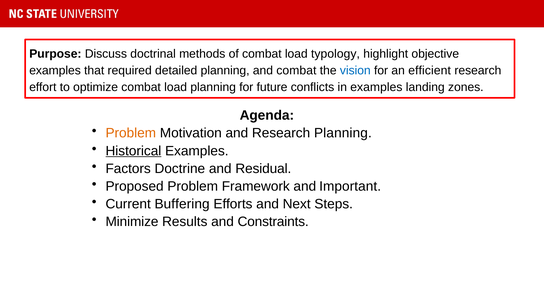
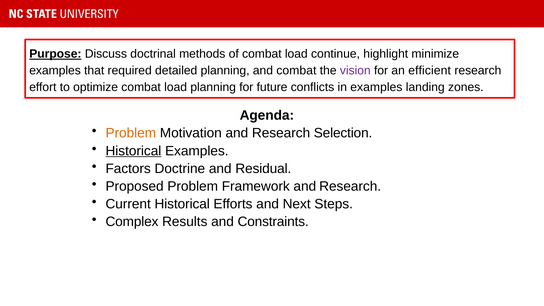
Purpose underline: none -> present
typology: typology -> continue
objective: objective -> minimize
vision colour: blue -> purple
Research Planning: Planning -> Selection
Framework and Important: Important -> Research
Current Buffering: Buffering -> Historical
Minimize: Minimize -> Complex
